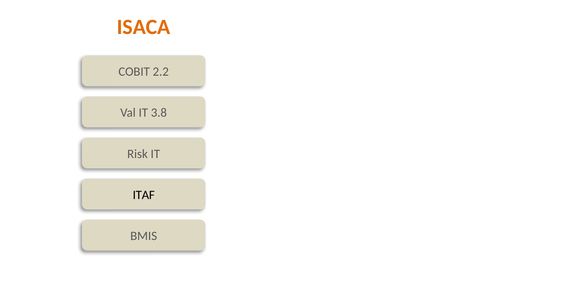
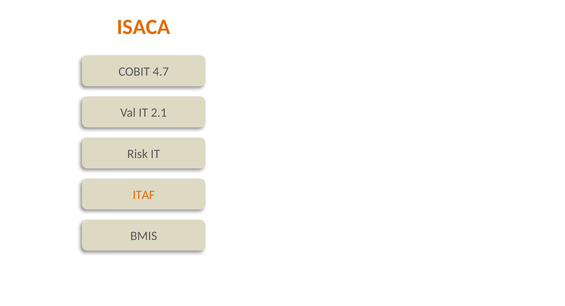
2.2: 2.2 -> 4.7
3.8: 3.8 -> 2.1
ITAF colour: black -> orange
